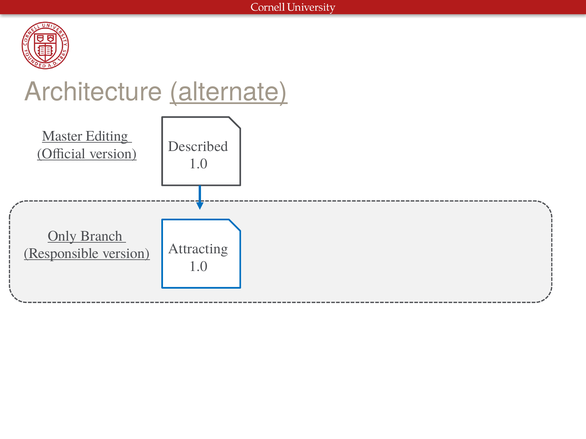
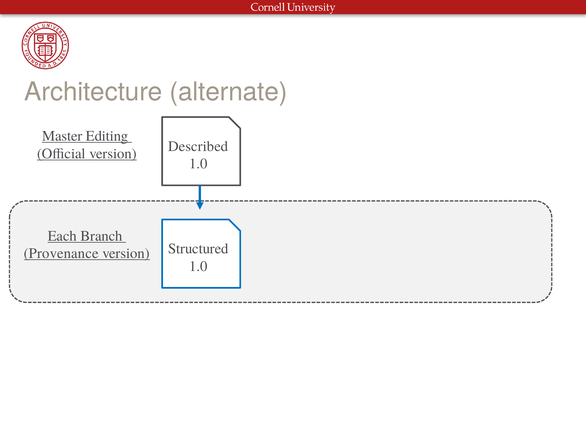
alternate underline: present -> none
Only: Only -> Each
Attracting: Attracting -> Structured
Responsible: Responsible -> Provenance
